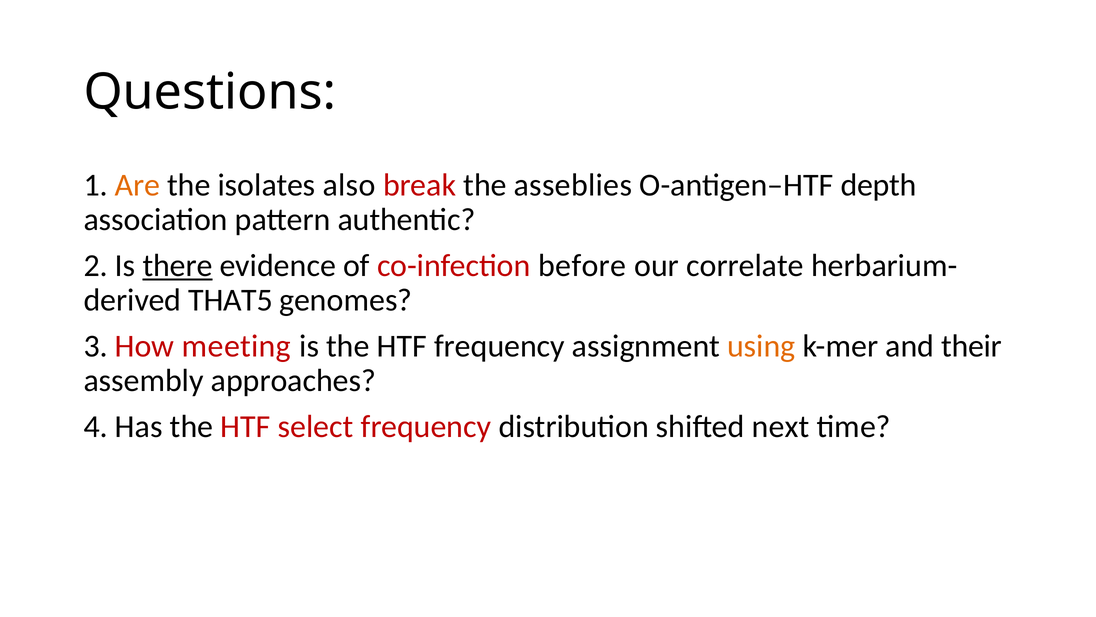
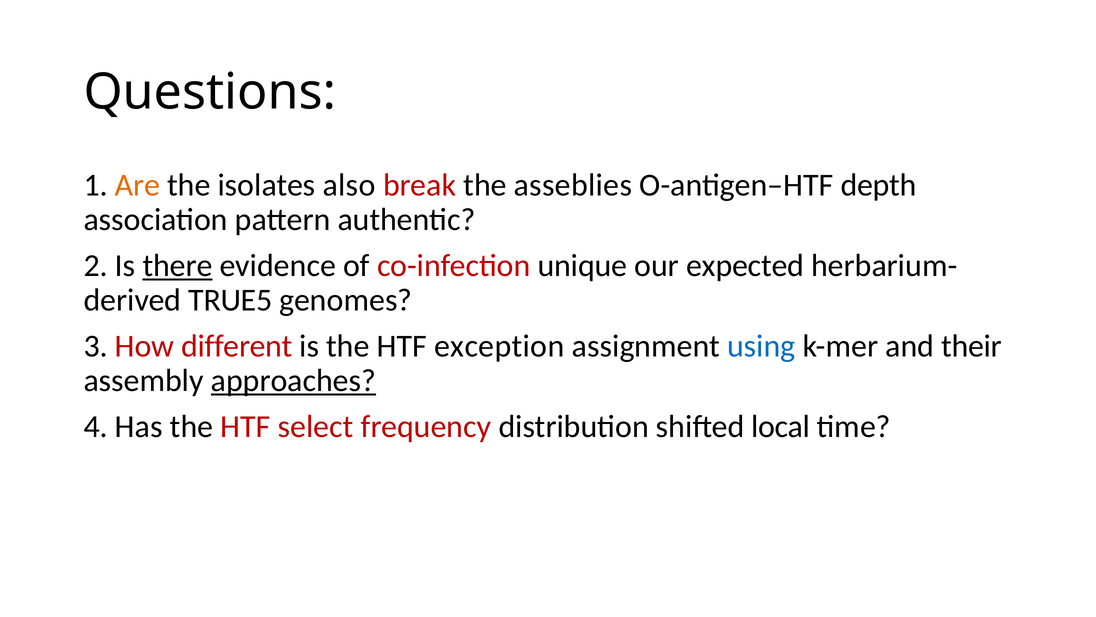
before: before -> unique
correlate: correlate -> expected
THAT5: THAT5 -> TRUE5
meeting: meeting -> different
HTF frequency: frequency -> exception
using colour: orange -> blue
approaches underline: none -> present
next: next -> local
